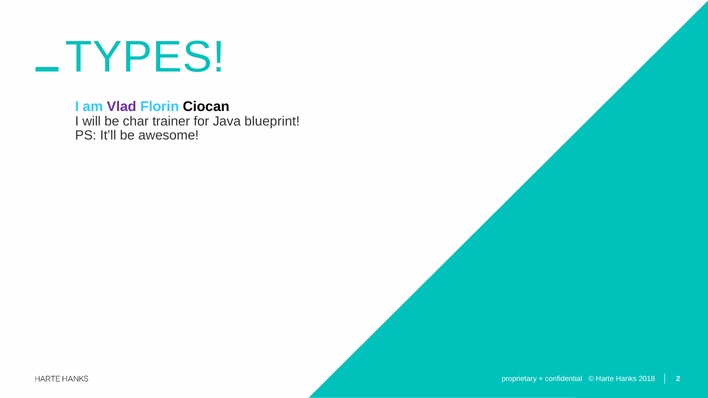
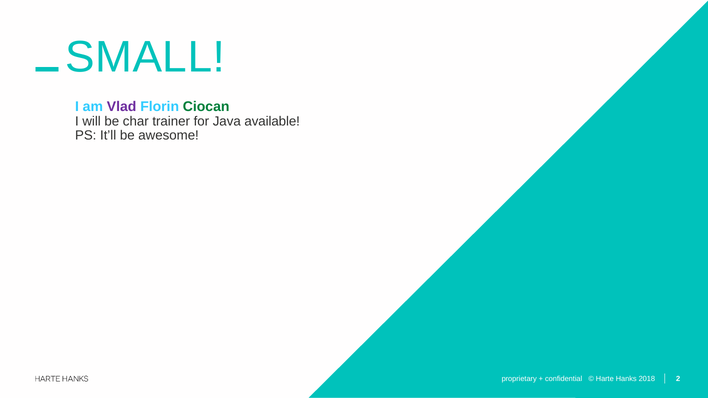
TYPES: TYPES -> SMALL
Ciocan colour: black -> green
blueprint: blueprint -> available
